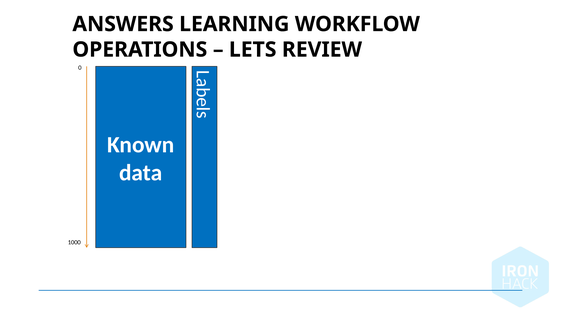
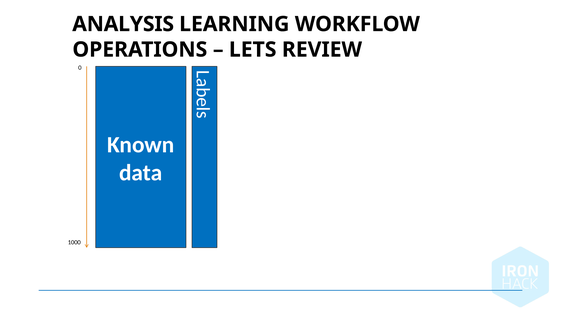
ANSWERS: ANSWERS -> ANALYSIS
